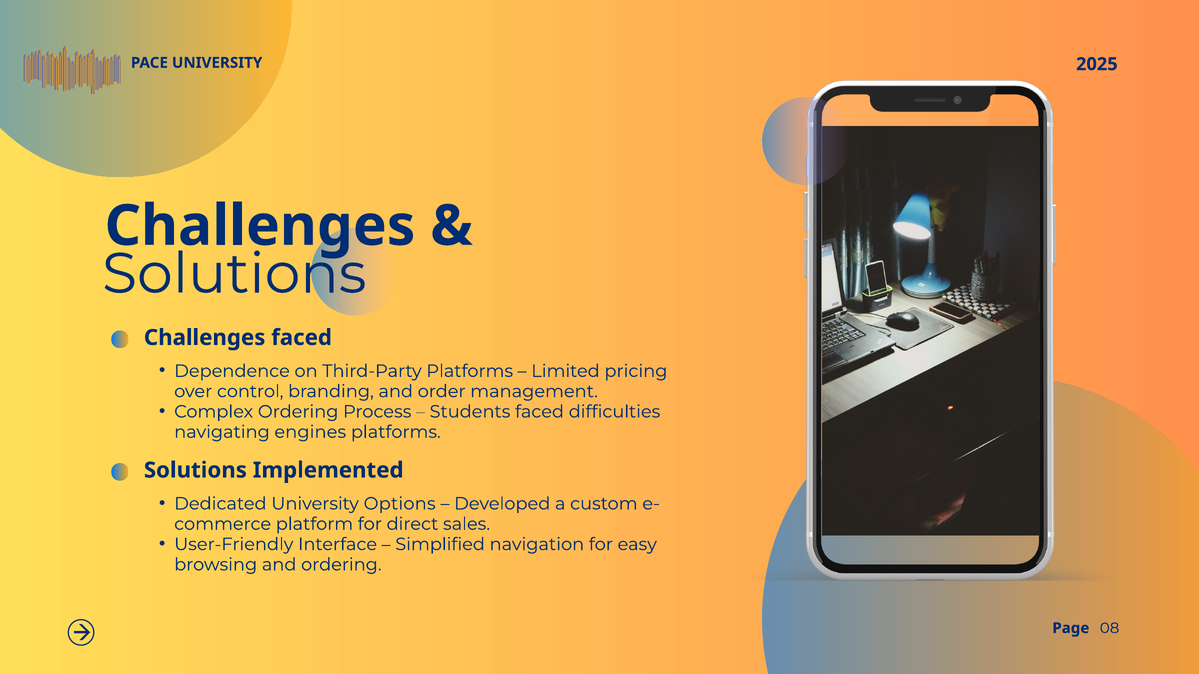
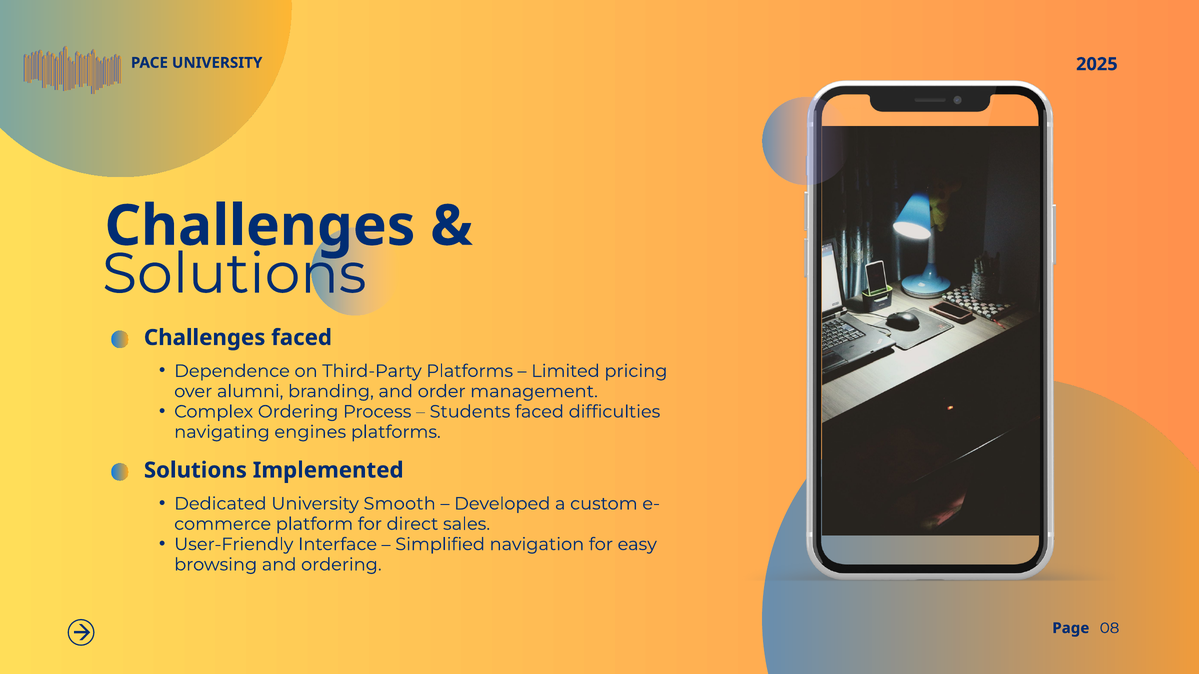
control: control -> alumni
Options: Options -> Smooth
